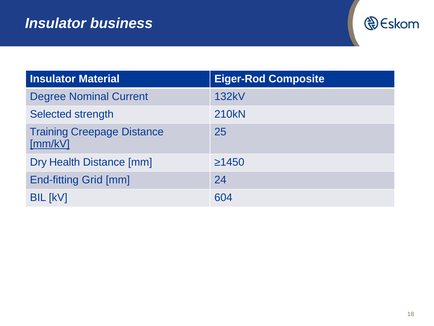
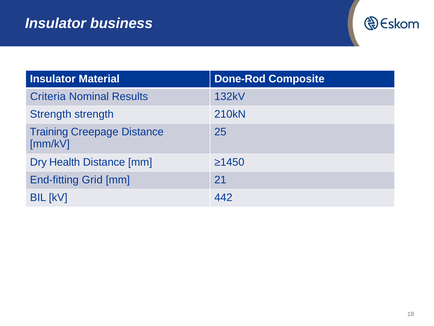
Eiger-Rod: Eiger-Rod -> Done-Rod
Degree: Degree -> Criteria
Current: Current -> Results
Selected at (51, 114): Selected -> Strength
mm/kV underline: present -> none
24: 24 -> 21
604: 604 -> 442
